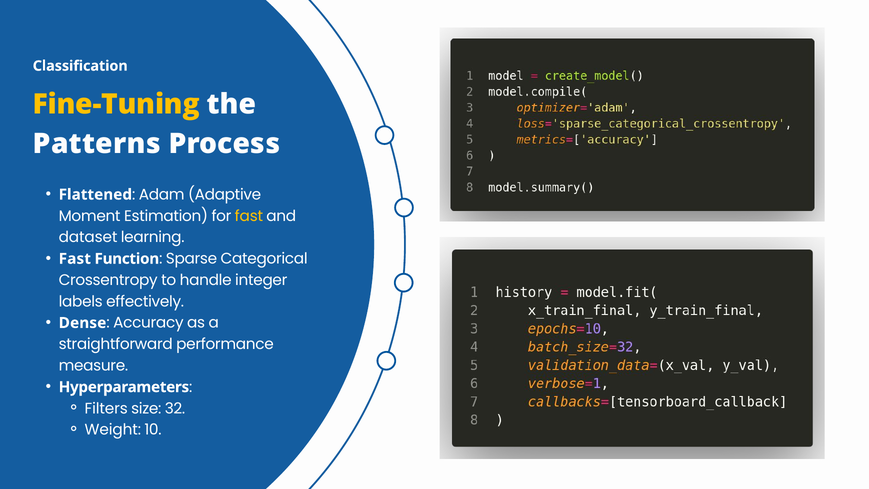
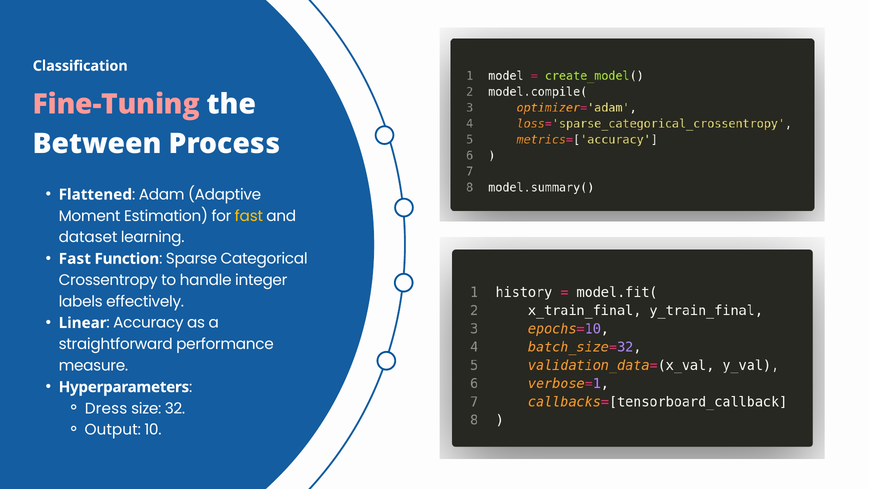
Fine-Tuning colour: yellow -> pink
Patterns: Patterns -> Between
Dense: Dense -> Linear
Filters: Filters -> Dress
Weight: Weight -> Output
